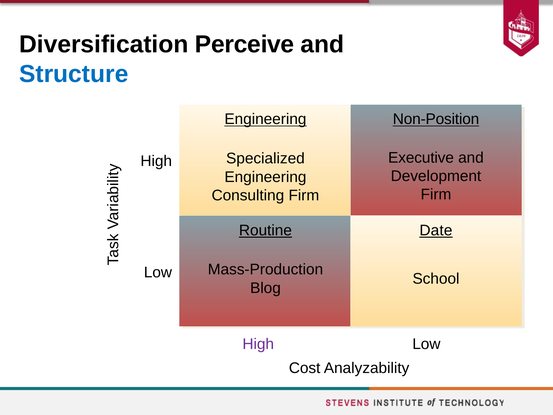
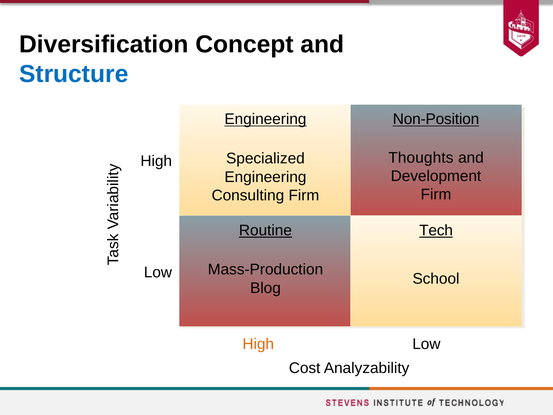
Perceive: Perceive -> Concept
Executive: Executive -> Thoughts
Date: Date -> Tech
High at (258, 344) colour: purple -> orange
